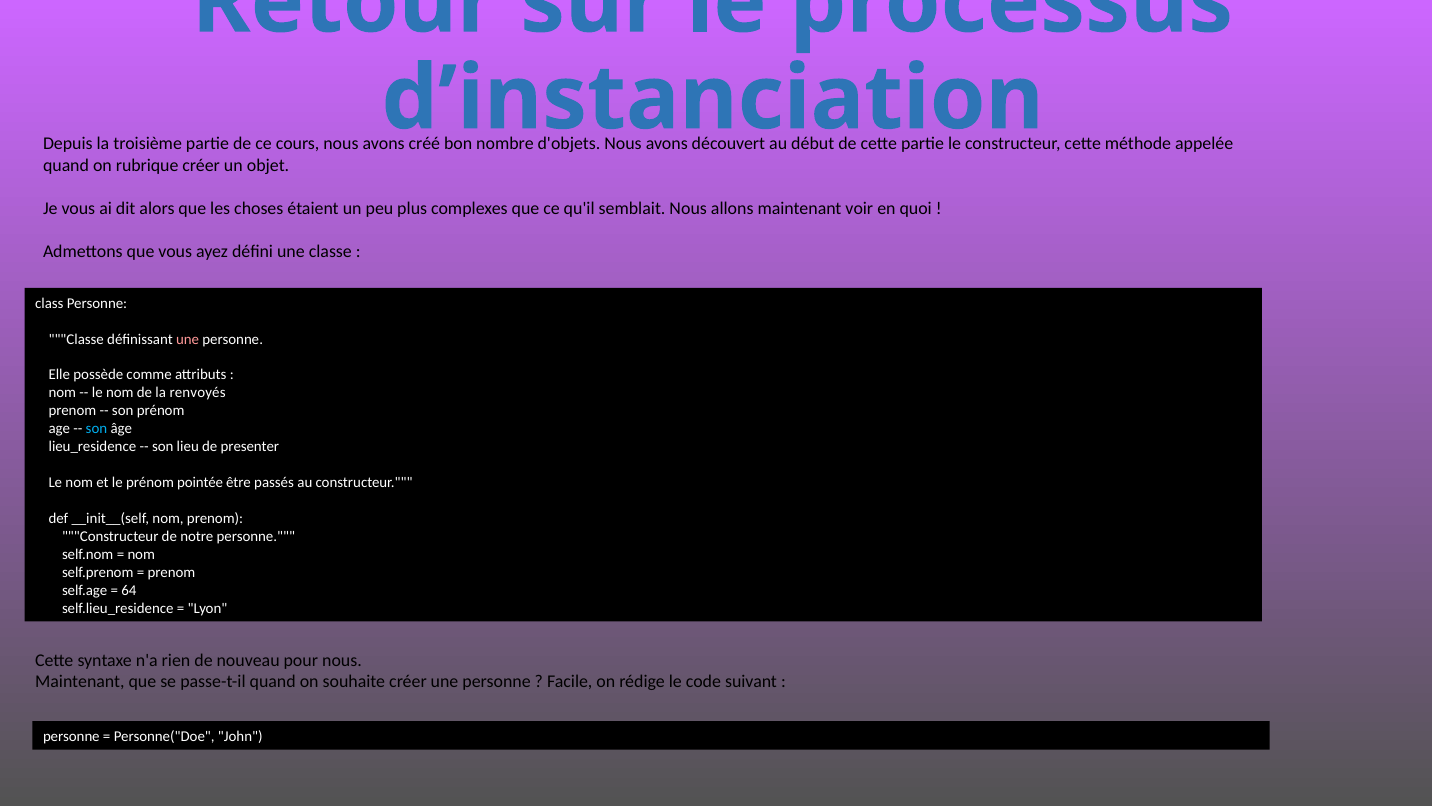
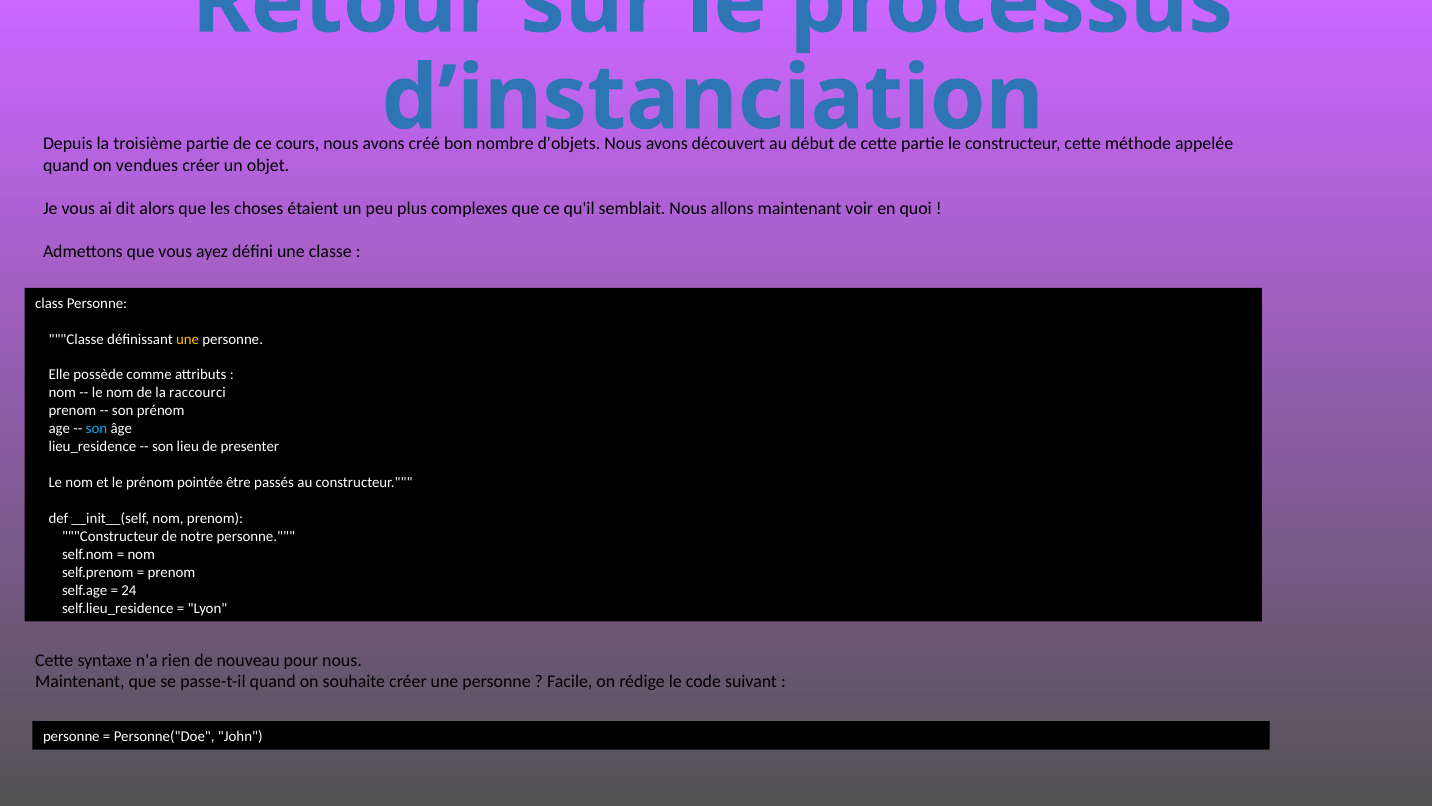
rubrique: rubrique -> vendues
une at (188, 339) colour: pink -> yellow
renvoyés: renvoyés -> raccourci
64: 64 -> 24
